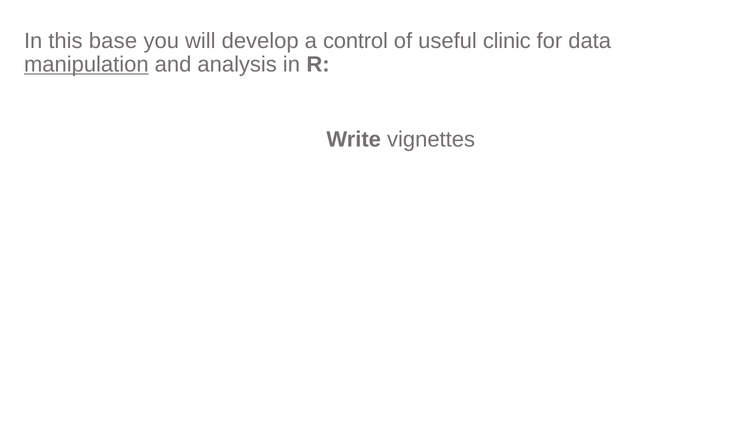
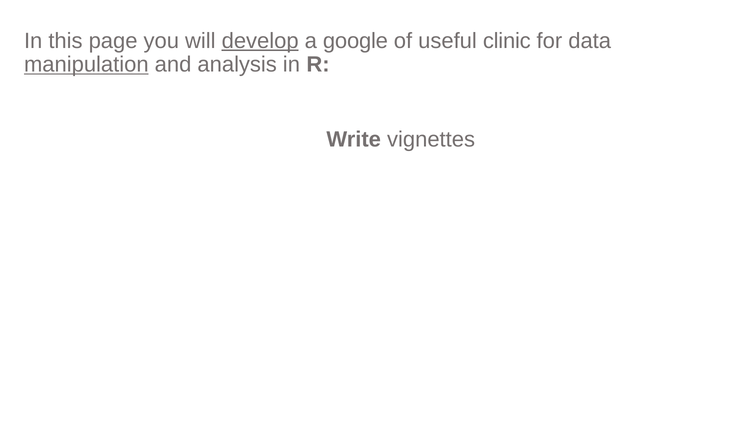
base: base -> page
develop underline: none -> present
control: control -> google
